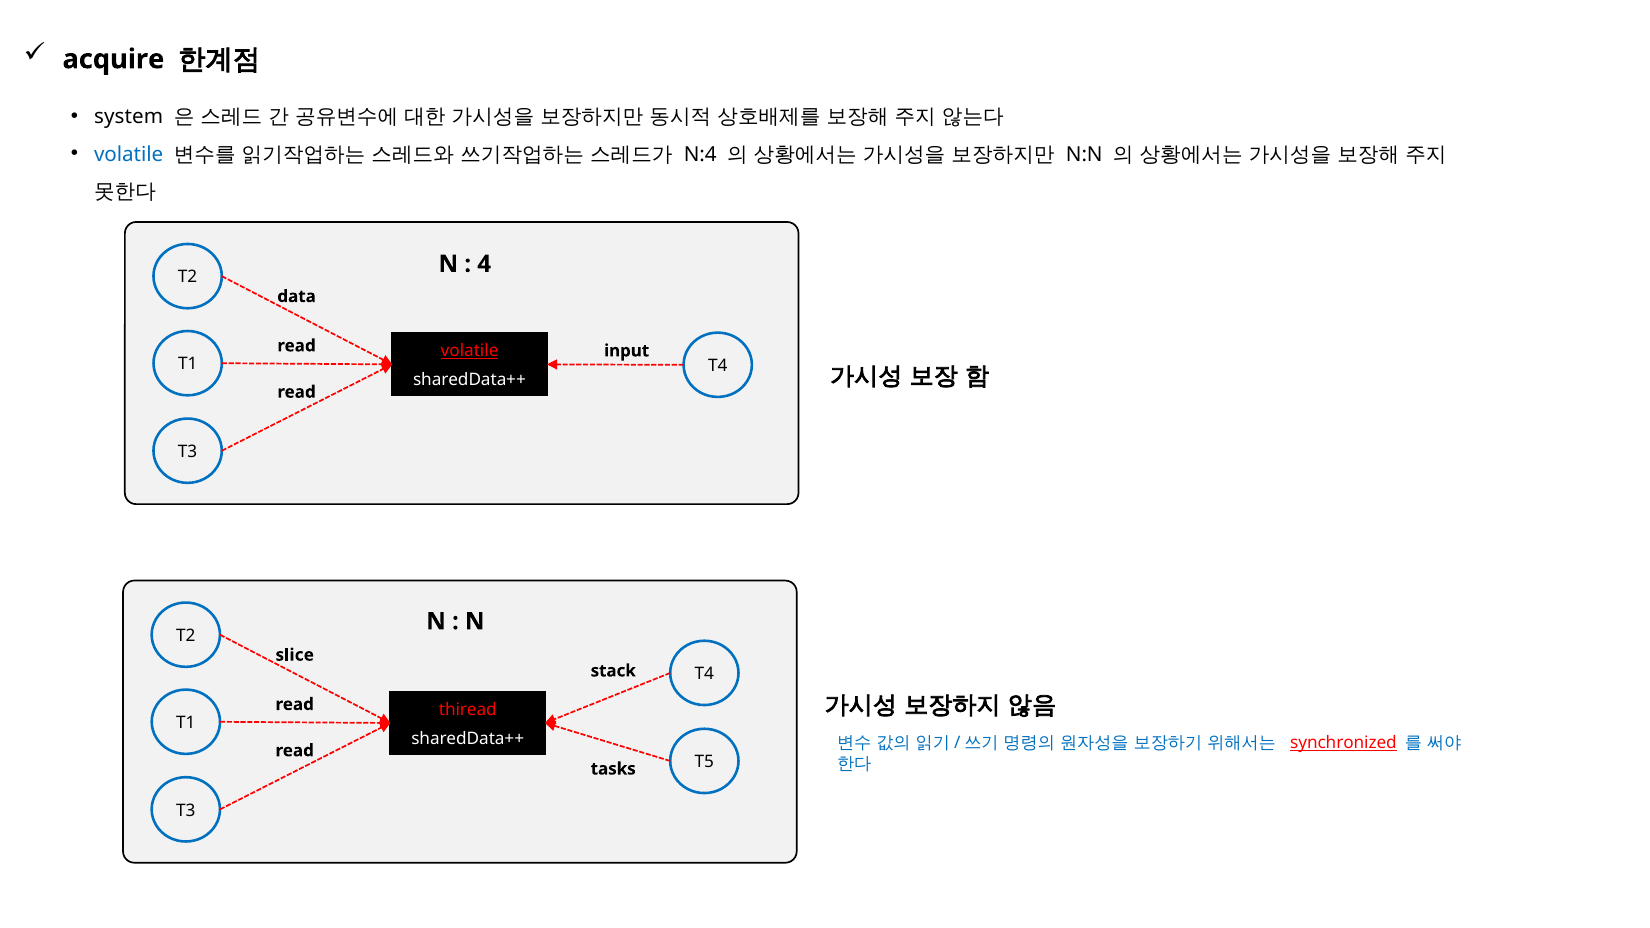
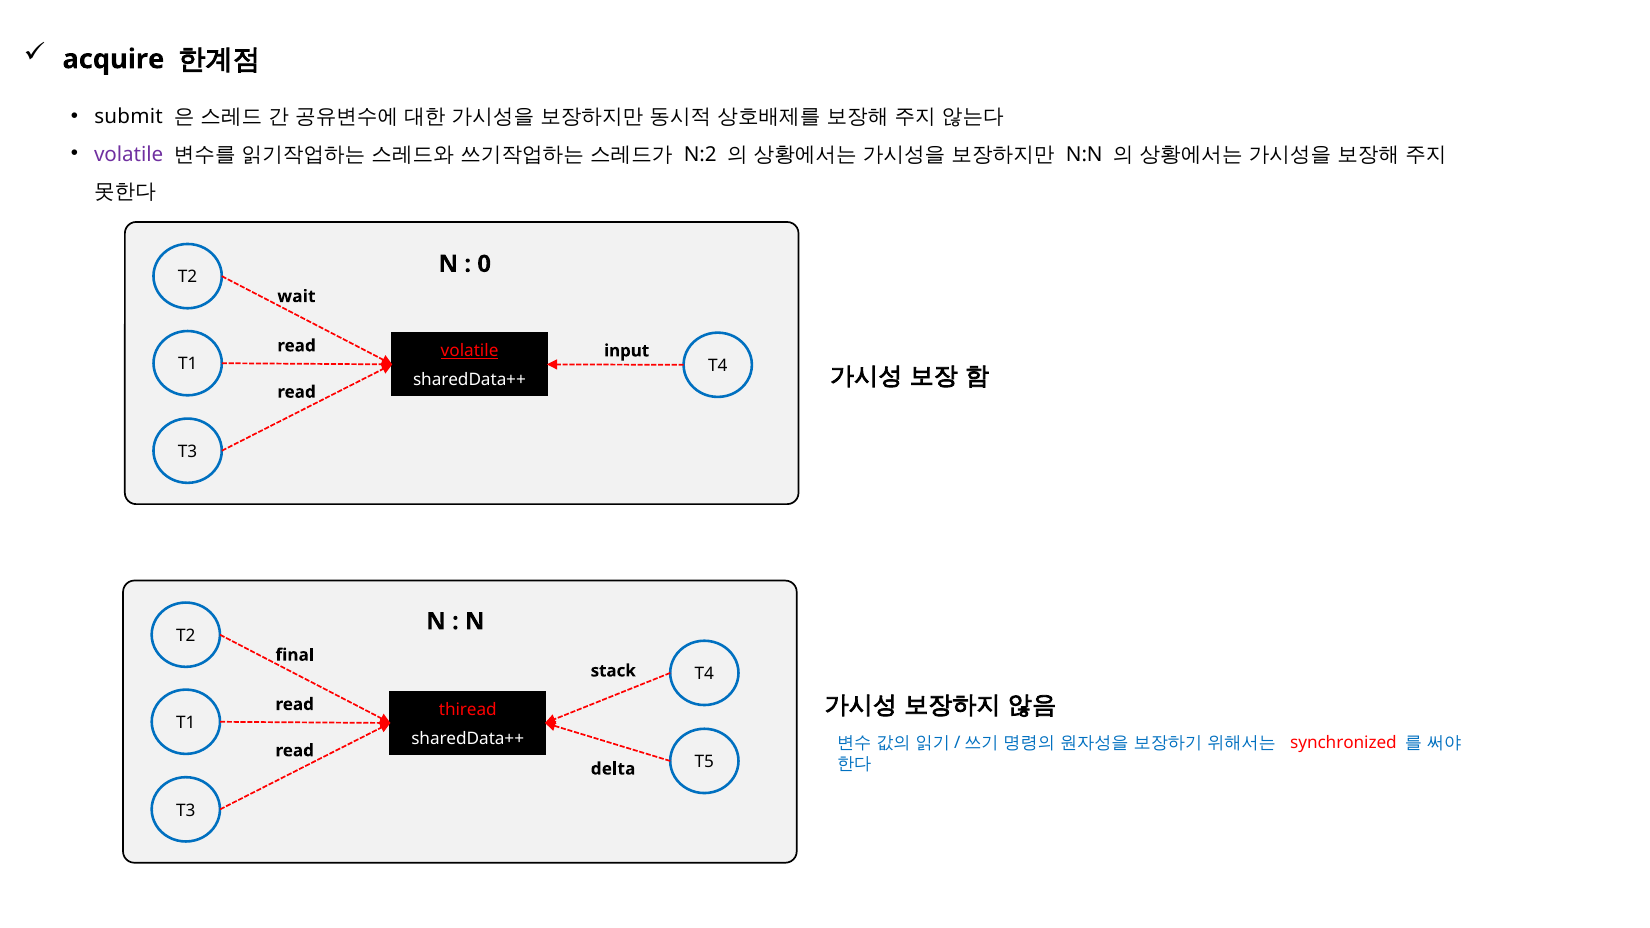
system: system -> submit
volatile at (129, 154) colour: blue -> purple
N:4: N:4 -> N:2
4: 4 -> 0
data: data -> wait
slice: slice -> final
synchronized underline: present -> none
tasks: tasks -> delta
